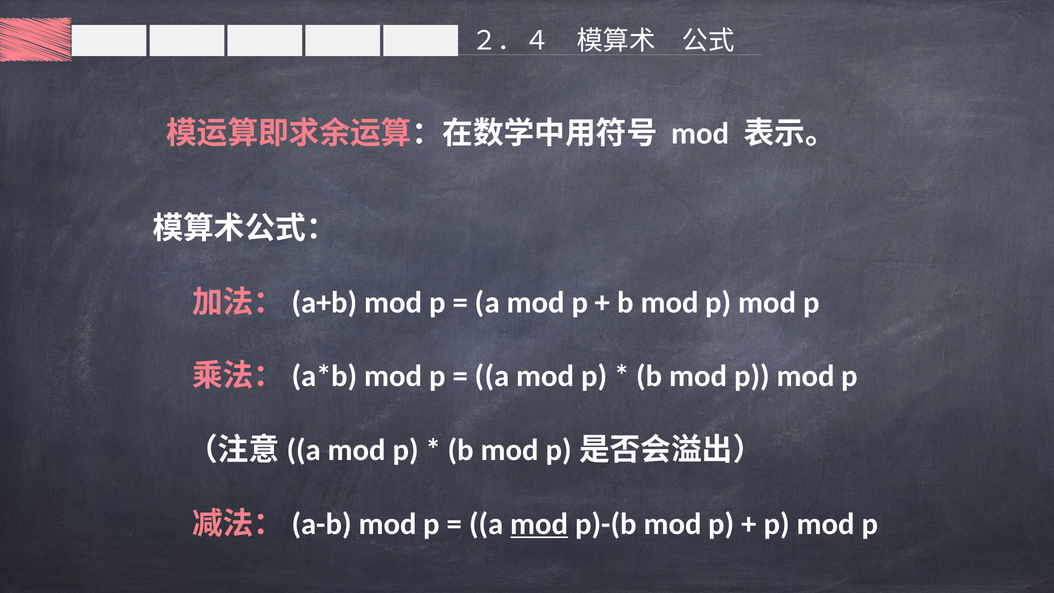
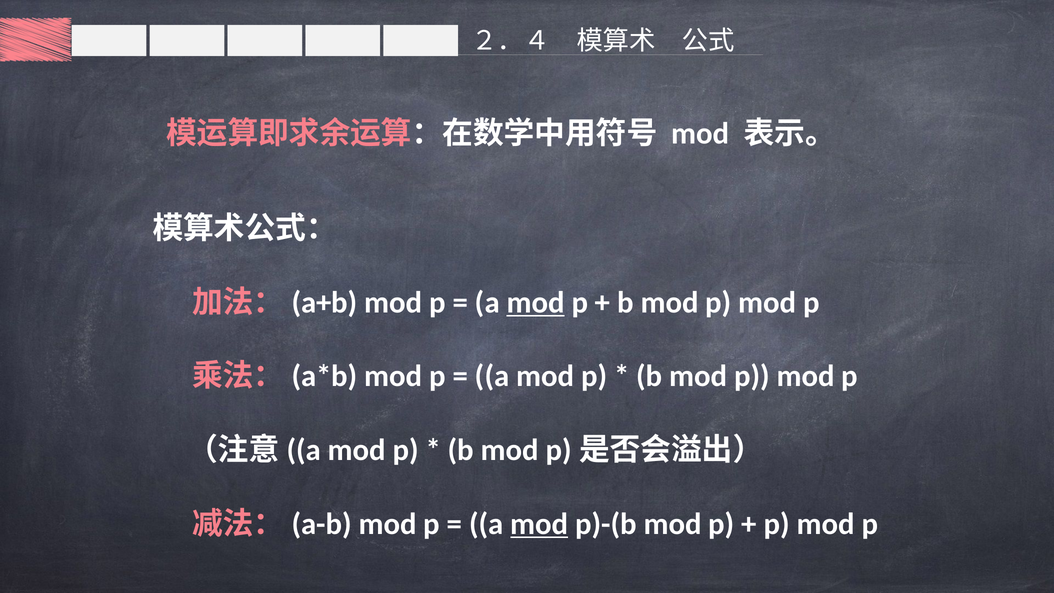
mod at (536, 302) underline: none -> present
